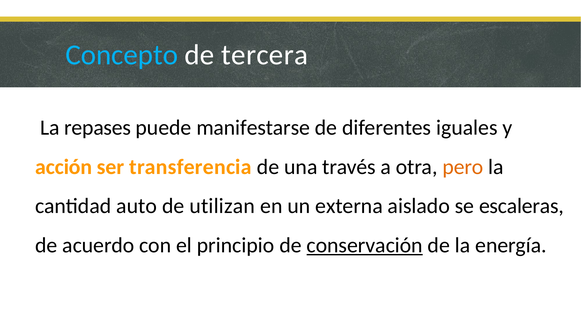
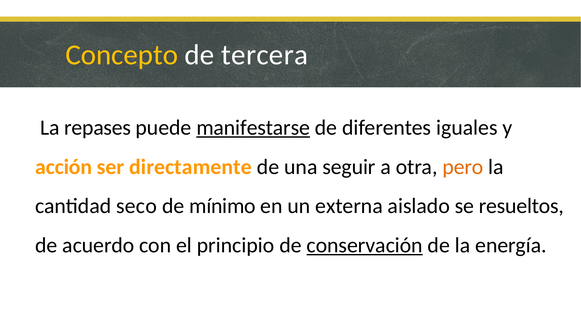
Concepto colour: light blue -> yellow
manifestarse underline: none -> present
transferencia: transferencia -> directamente
través: través -> seguir
auto: auto -> seco
utilizan: utilizan -> mínimo
escaleras: escaleras -> resueltos
